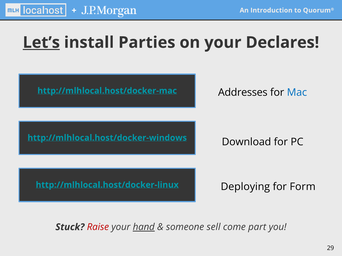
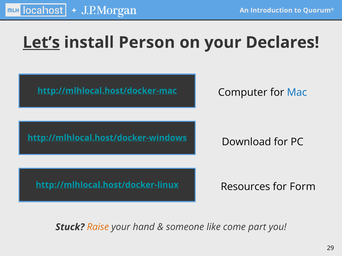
Parties: Parties -> Person
Addresses: Addresses -> Computer
Deploying: Deploying -> Resources
Raise colour: red -> orange
hand underline: present -> none
sell: sell -> like
